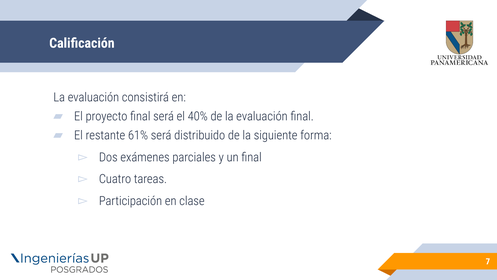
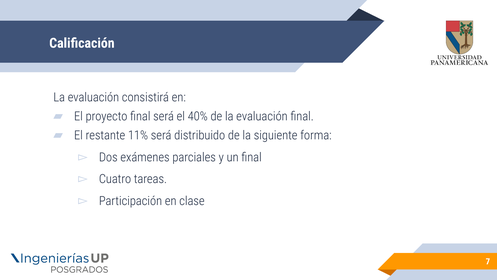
61%: 61% -> 11%
